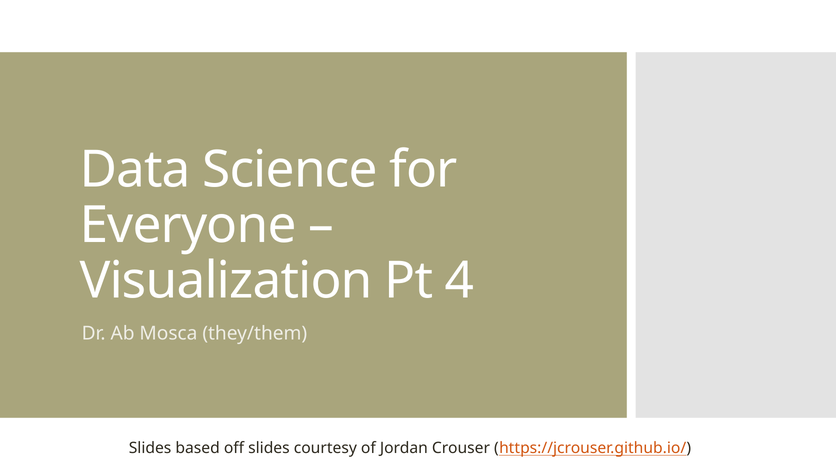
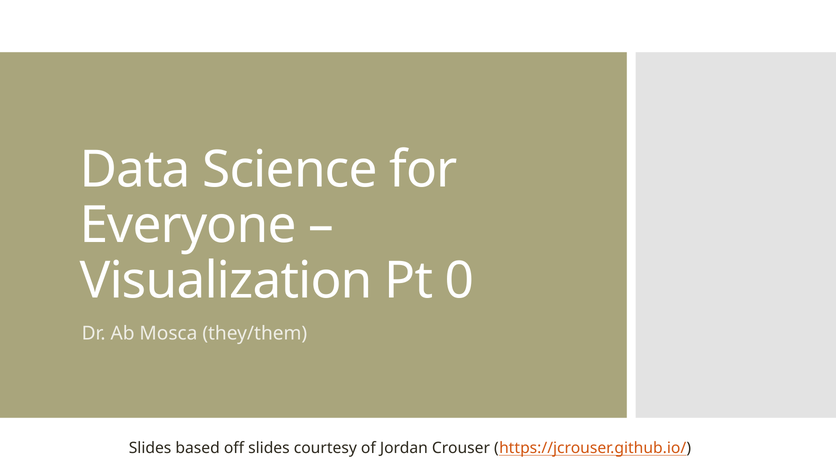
4: 4 -> 0
